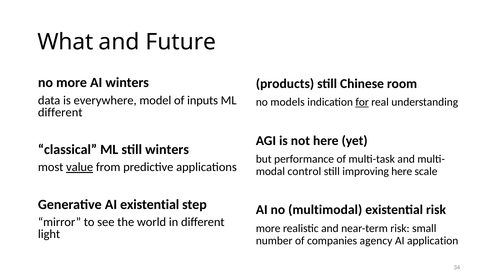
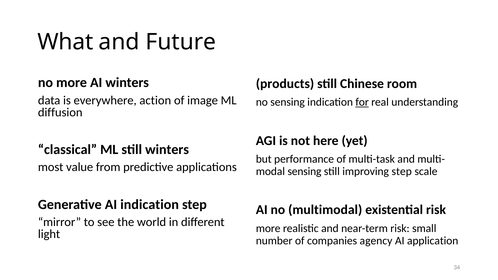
model: model -> action
inputs: inputs -> image
no models: models -> sensing
different at (60, 112): different -> diffusion
value underline: present -> none
control at (304, 172): control -> sensing
improving here: here -> step
AI existential: existential -> indication
